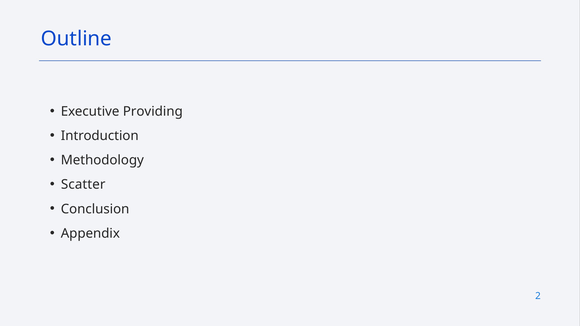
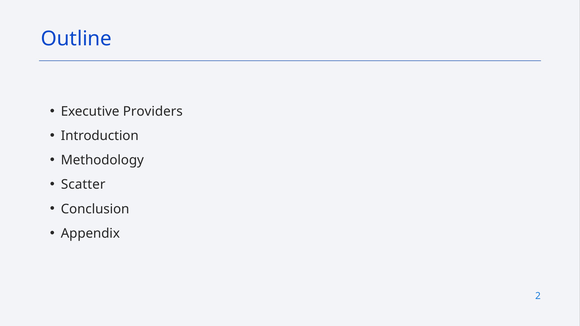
Providing: Providing -> Providers
